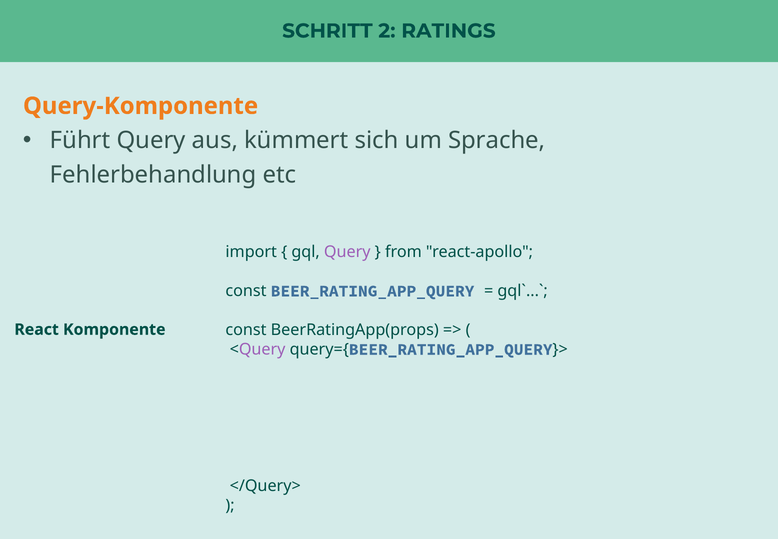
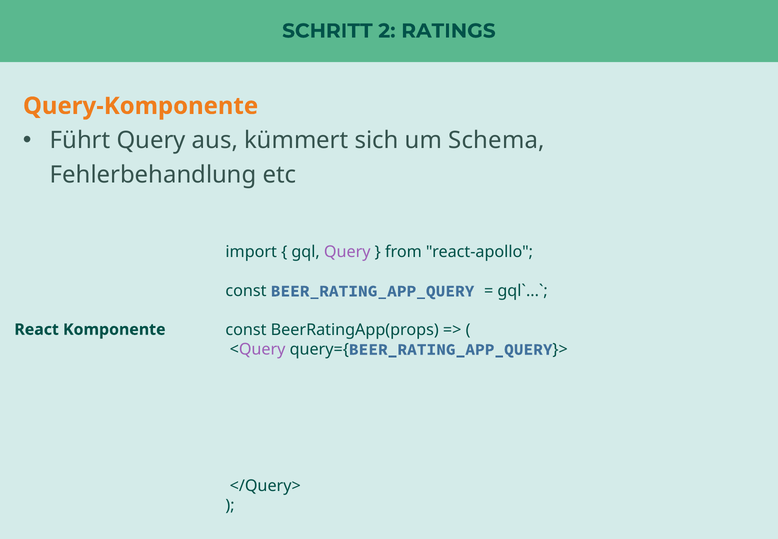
Sprache: Sprache -> Schema
